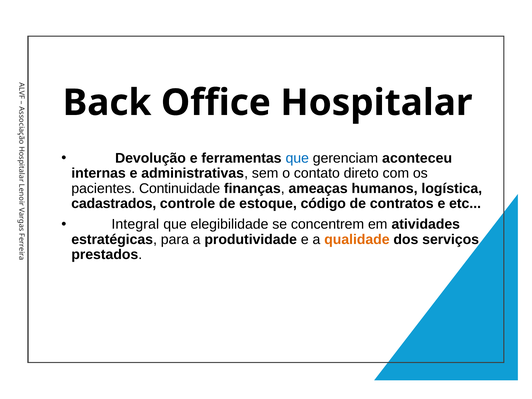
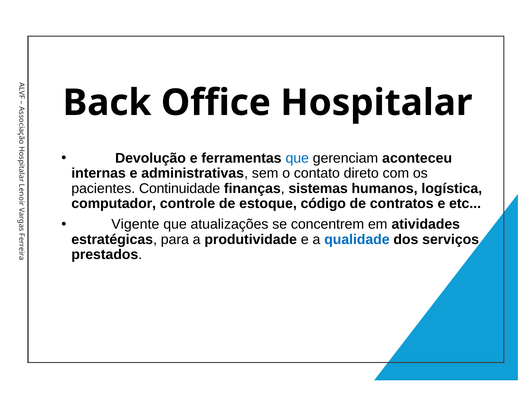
ameaças: ameaças -> sistemas
cadastrados: cadastrados -> computador
Integral: Integral -> Vigente
elegibilidade: elegibilidade -> atualizações
qualidade colour: orange -> blue
